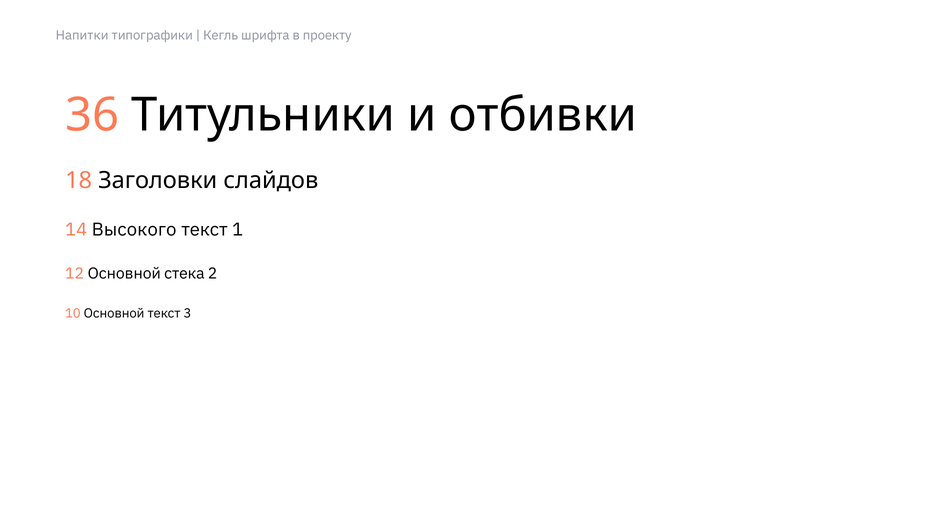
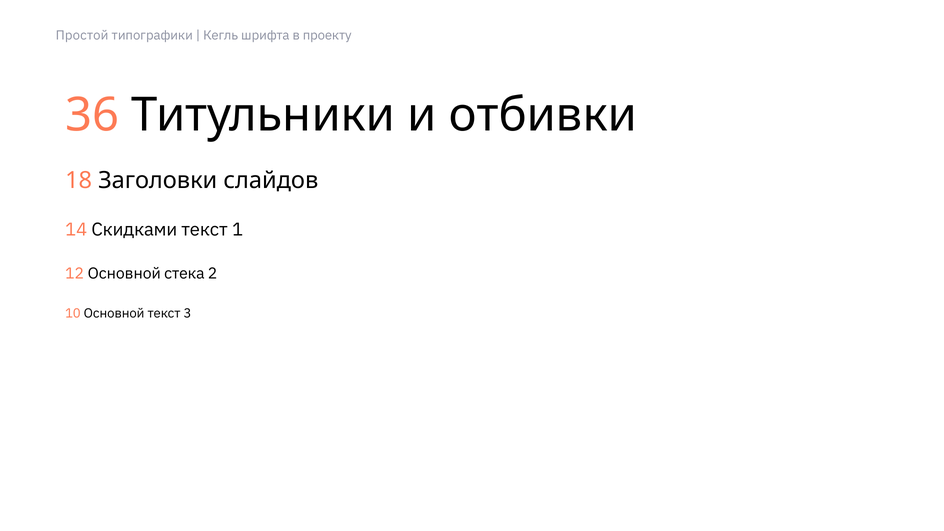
Напитки: Напитки -> Простой
Высокого: Высокого -> Скидками
